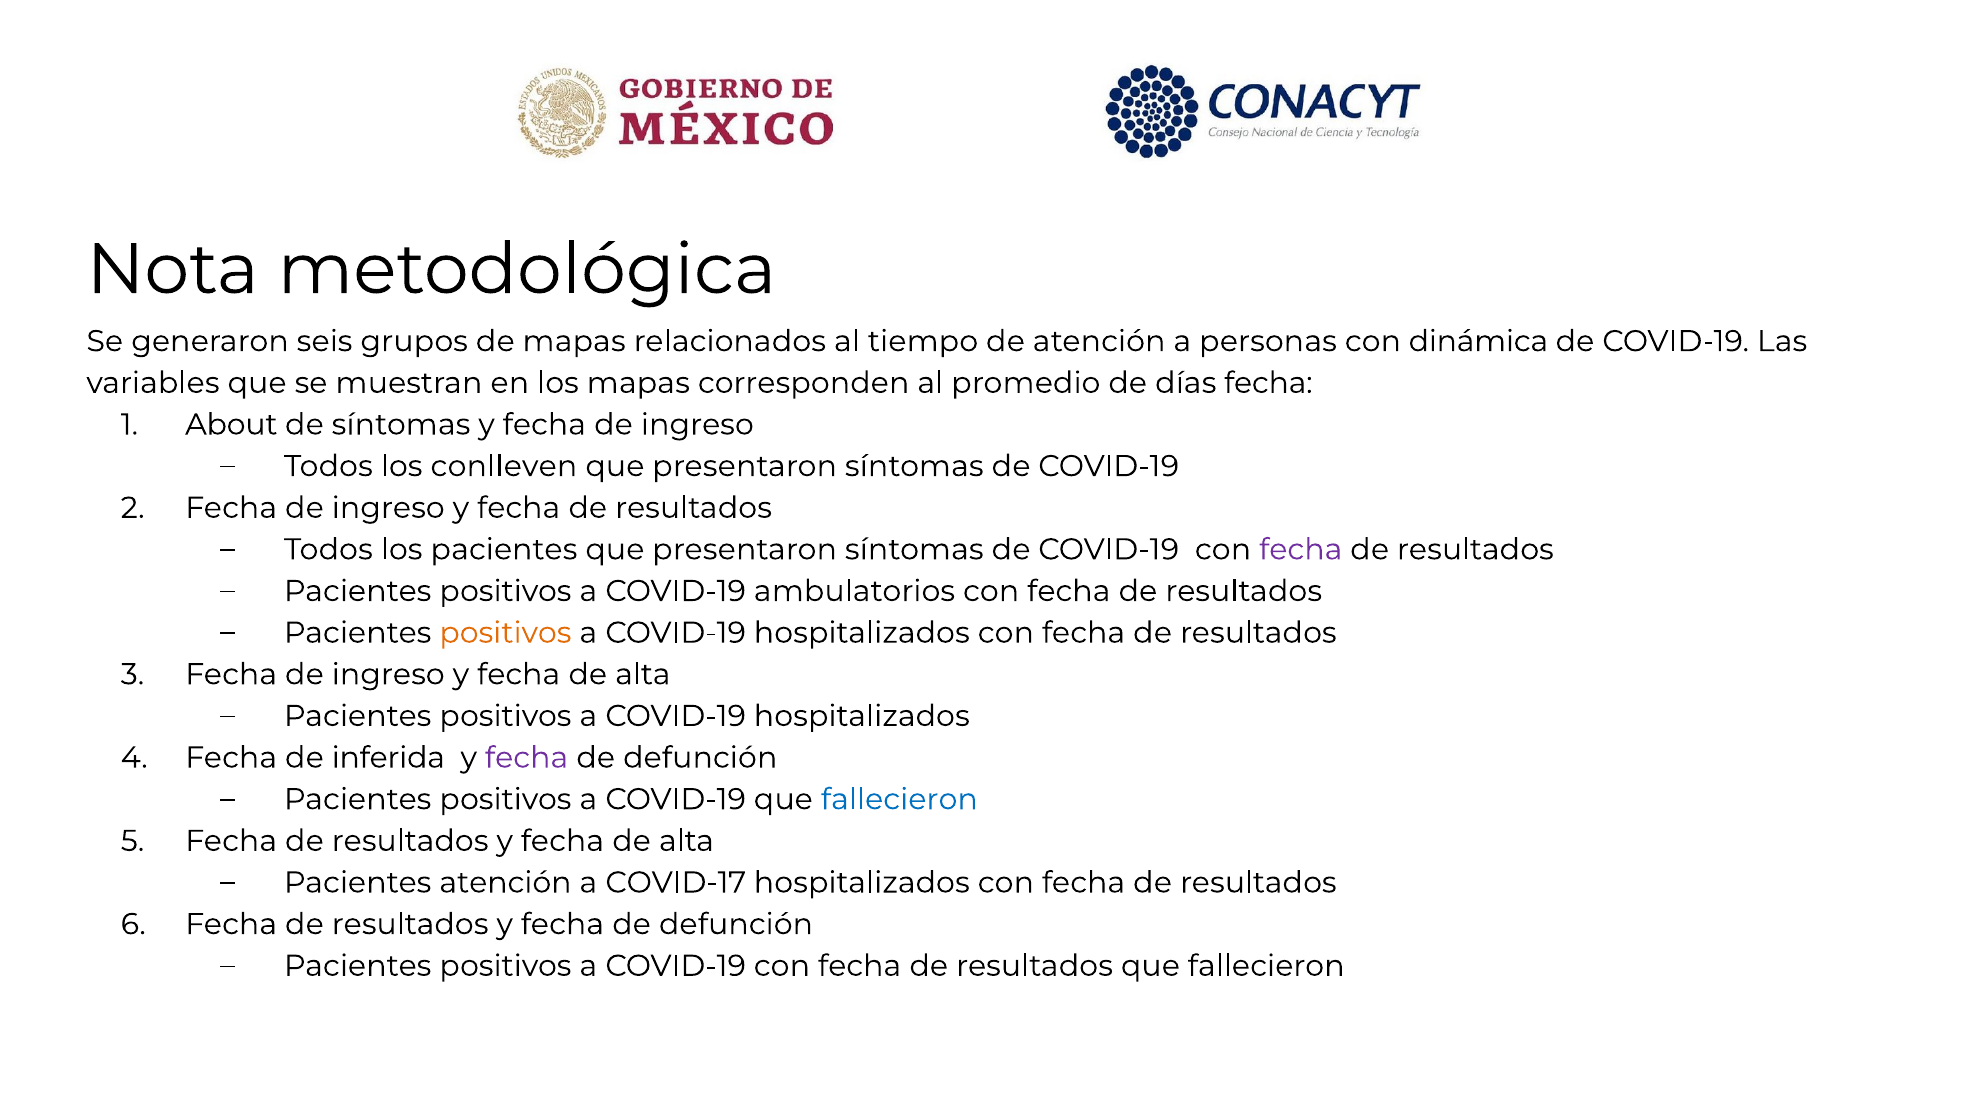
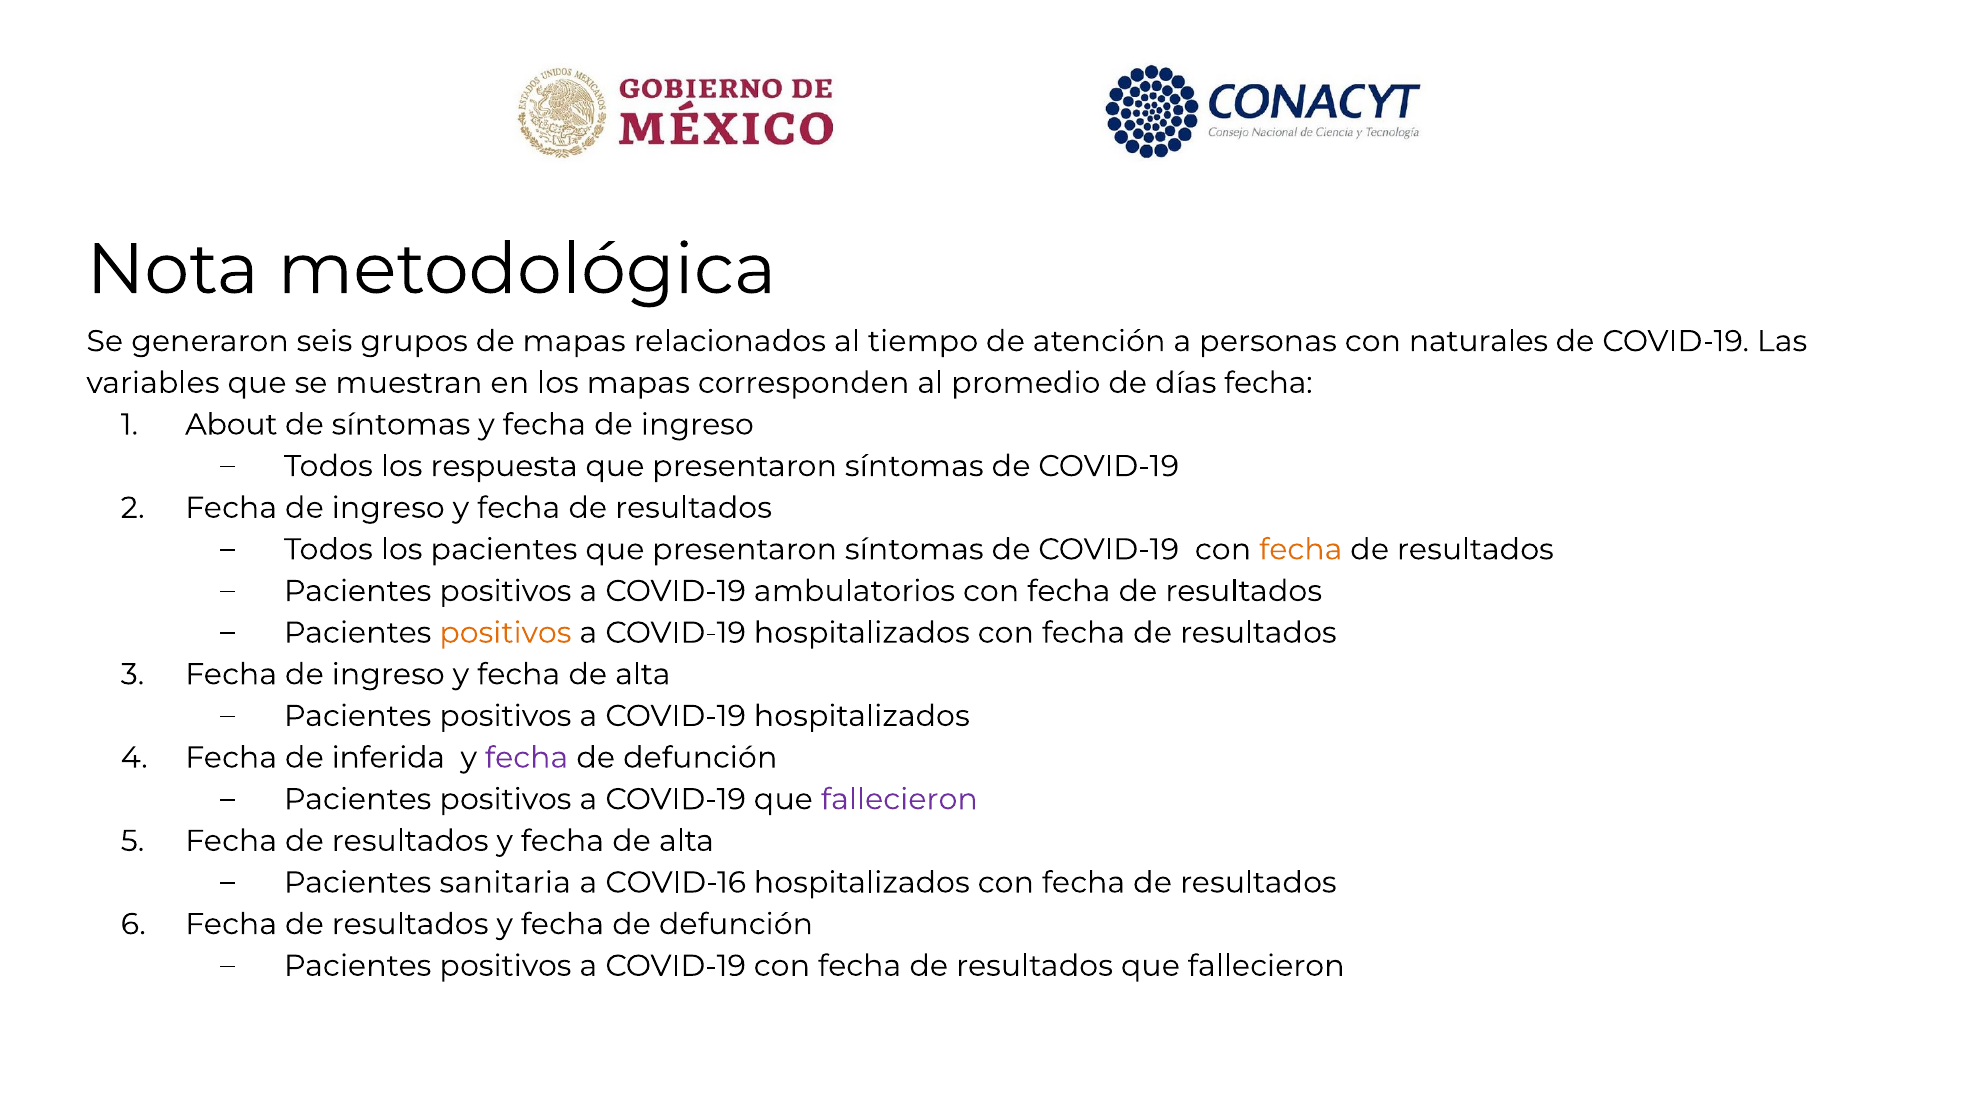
dinámica: dinámica -> naturales
conlleven: conlleven -> respuesta
fecha at (1301, 549) colour: purple -> orange
fallecieron at (899, 799) colour: blue -> purple
Pacientes atención: atención -> sanitaria
COVID-17: COVID-17 -> COVID-16
